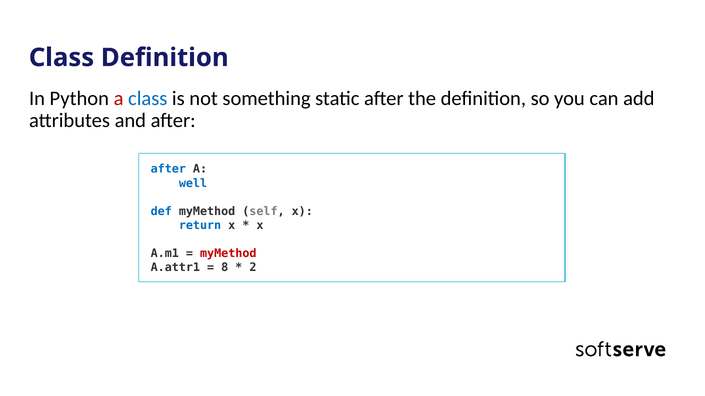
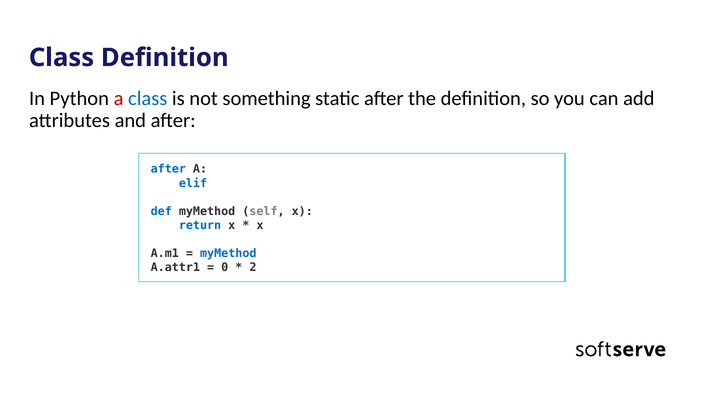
well: well -> elif
myMethod at (228, 254) colour: red -> blue
8: 8 -> 0
